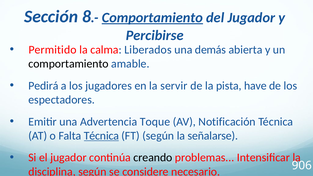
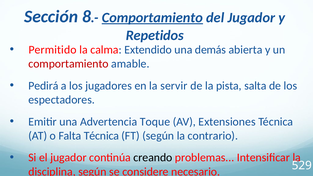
Percibirse: Percibirse -> Repetidos
Liberados: Liberados -> Extendido
comportamiento at (68, 64) colour: black -> red
have: have -> salta
Notificación: Notificación -> Extensiones
Técnica at (101, 136) underline: present -> none
señalarse: señalarse -> contrario
906: 906 -> 529
